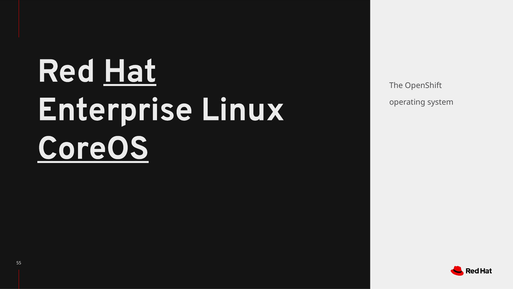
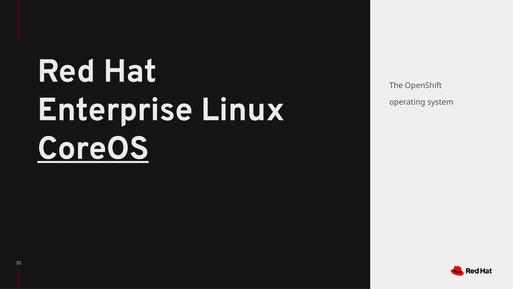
Hat underline: present -> none
